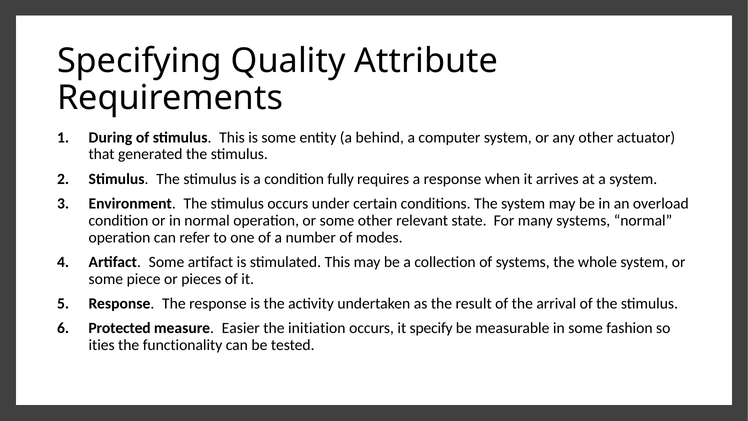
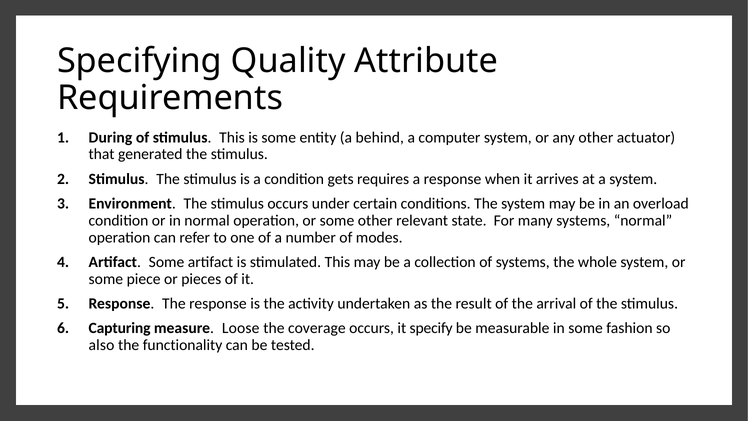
fully: fully -> gets
Protected: Protected -> Capturing
Easier: Easier -> Loose
initiation: initiation -> coverage
ities: ities -> also
